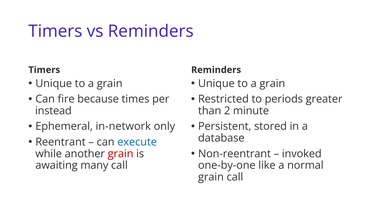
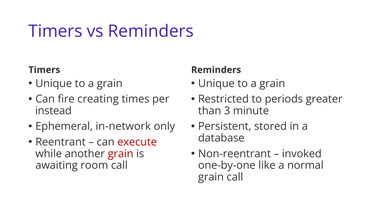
because: because -> creating
2: 2 -> 3
execute colour: blue -> red
many: many -> room
